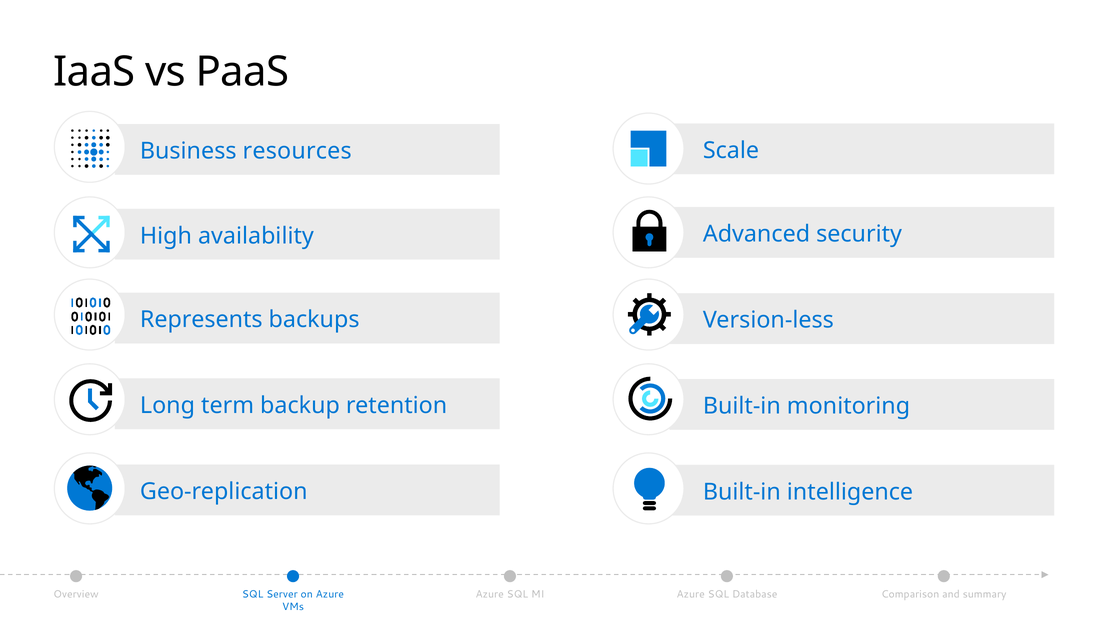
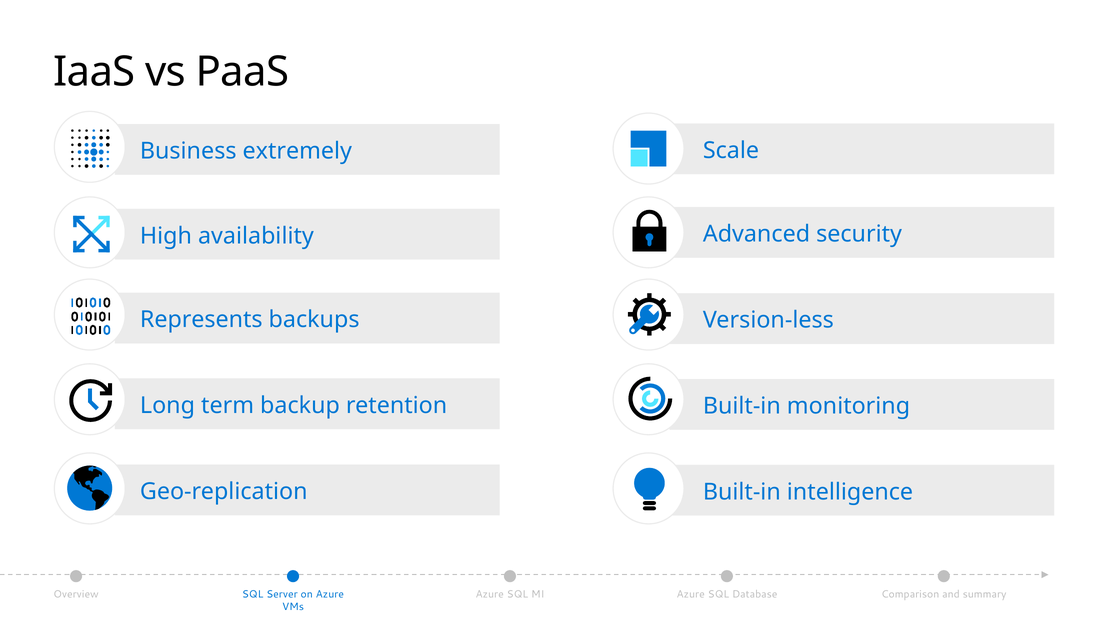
resources: resources -> extremely
